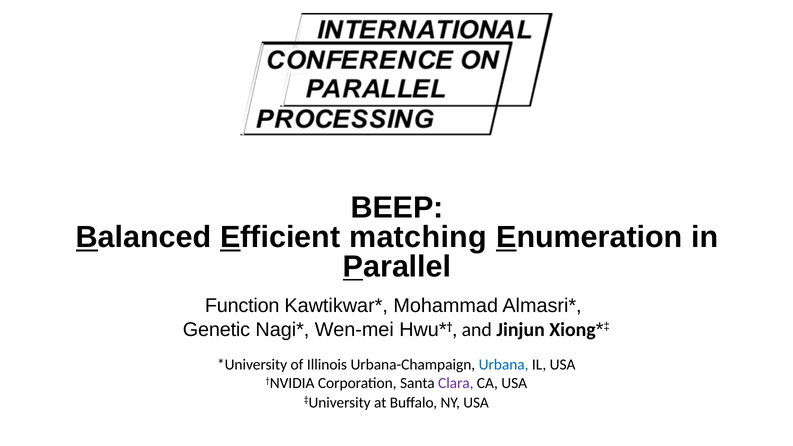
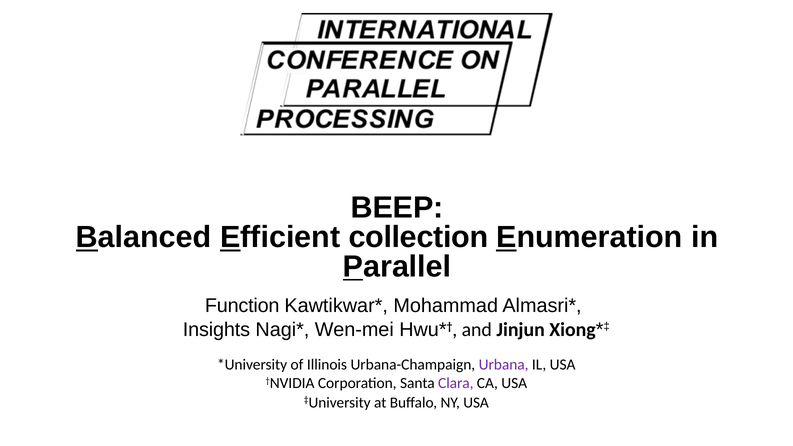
matching: matching -> collection
Genetic: Genetic -> Insights
Urbana colour: blue -> purple
